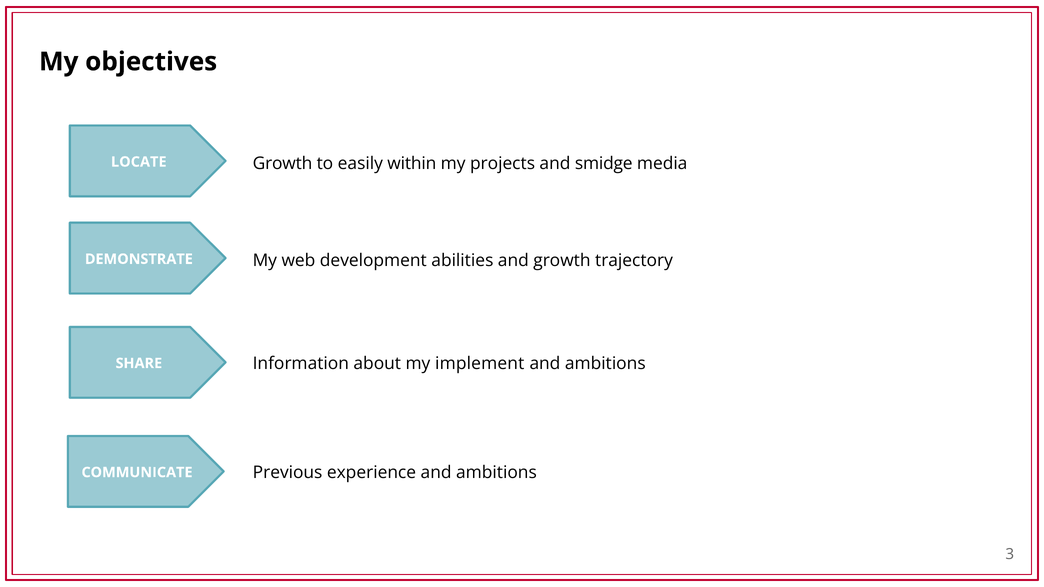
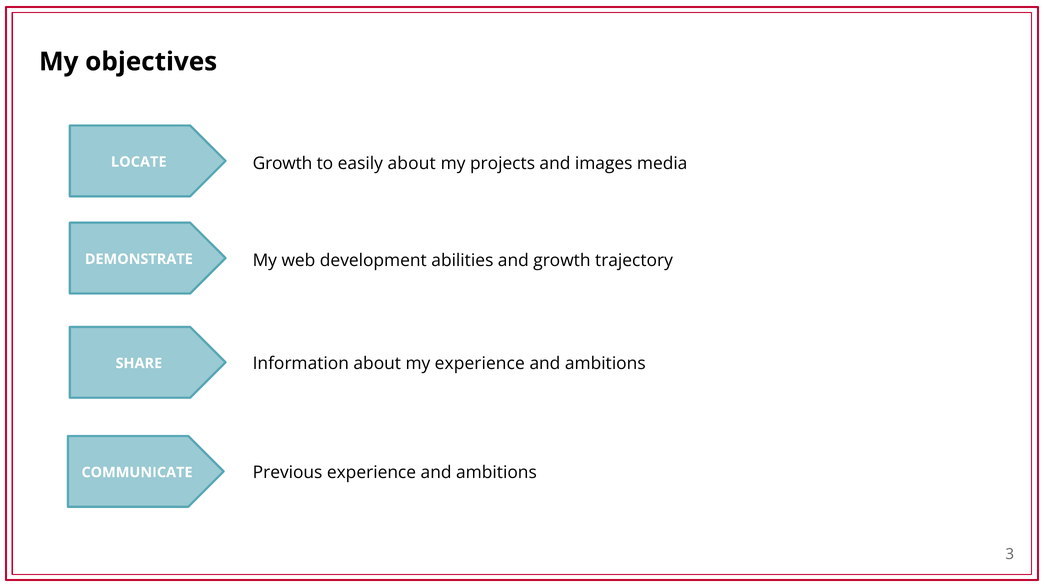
easily within: within -> about
smidge: smidge -> images
my implement: implement -> experience
